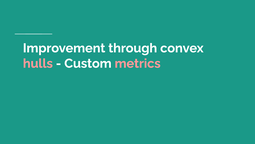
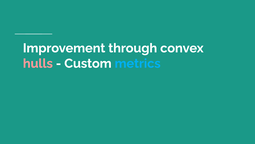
metrics colour: pink -> light blue
